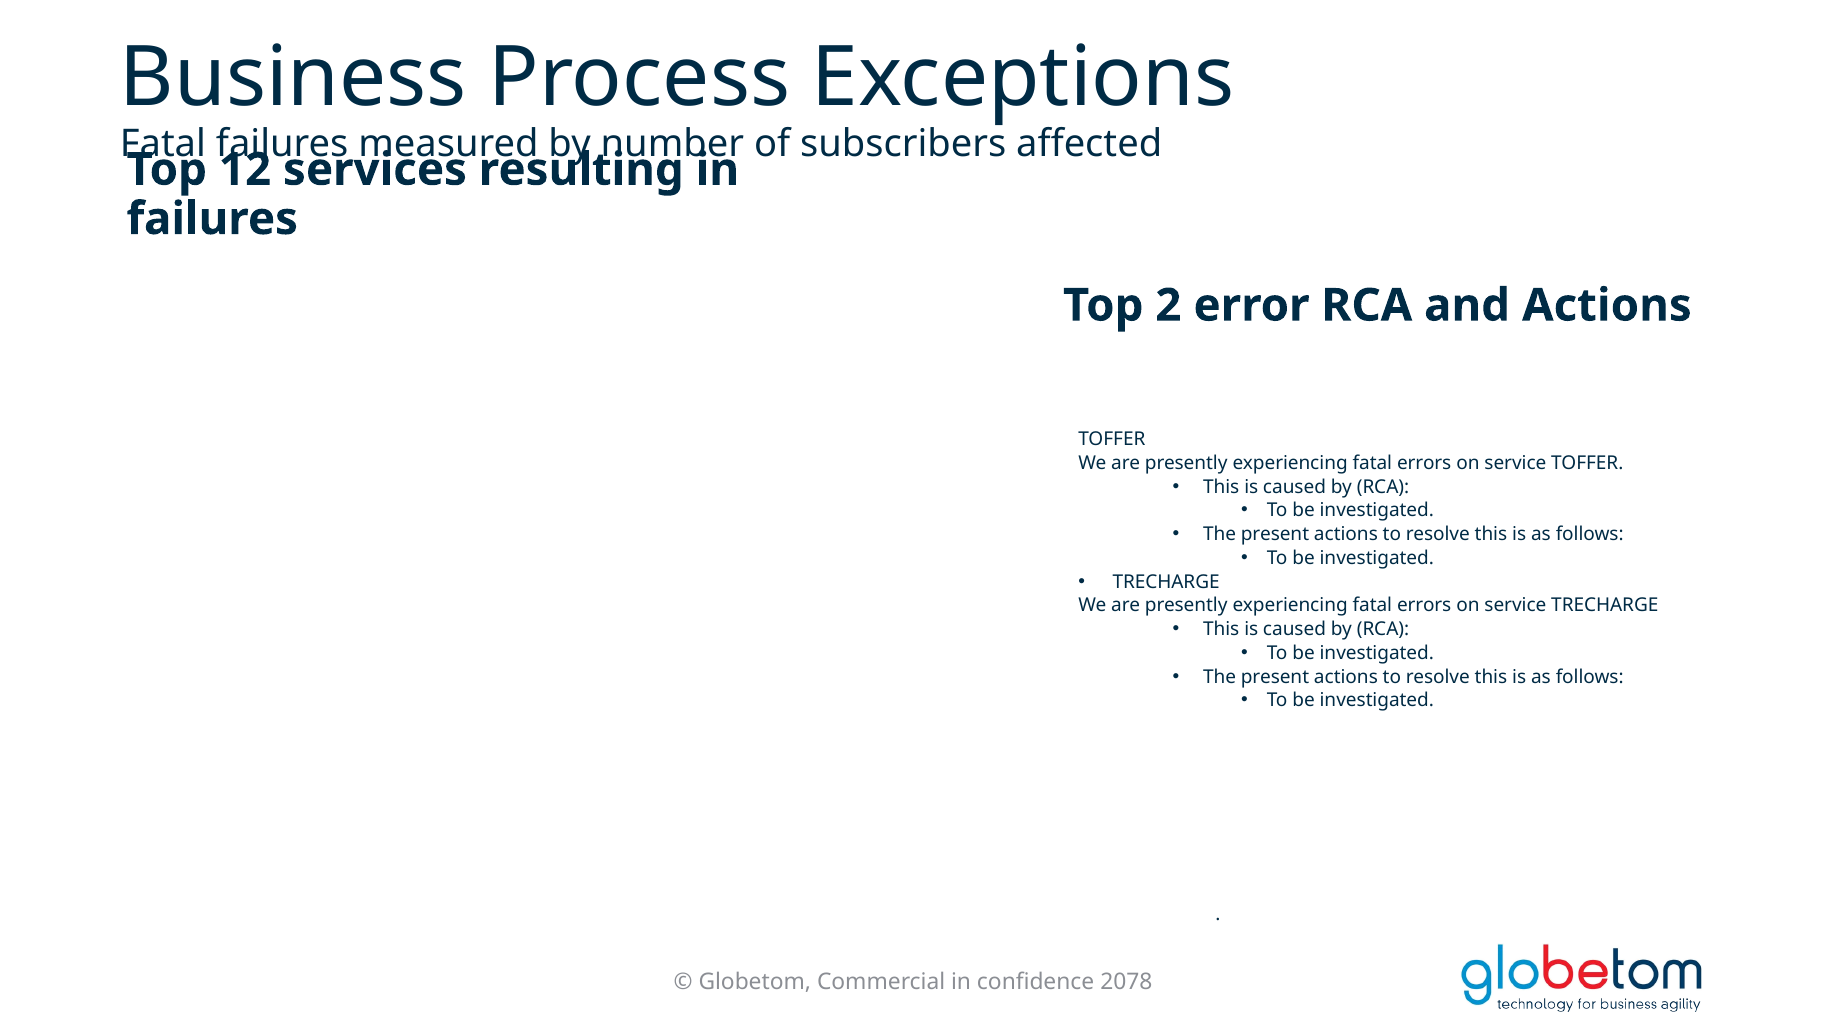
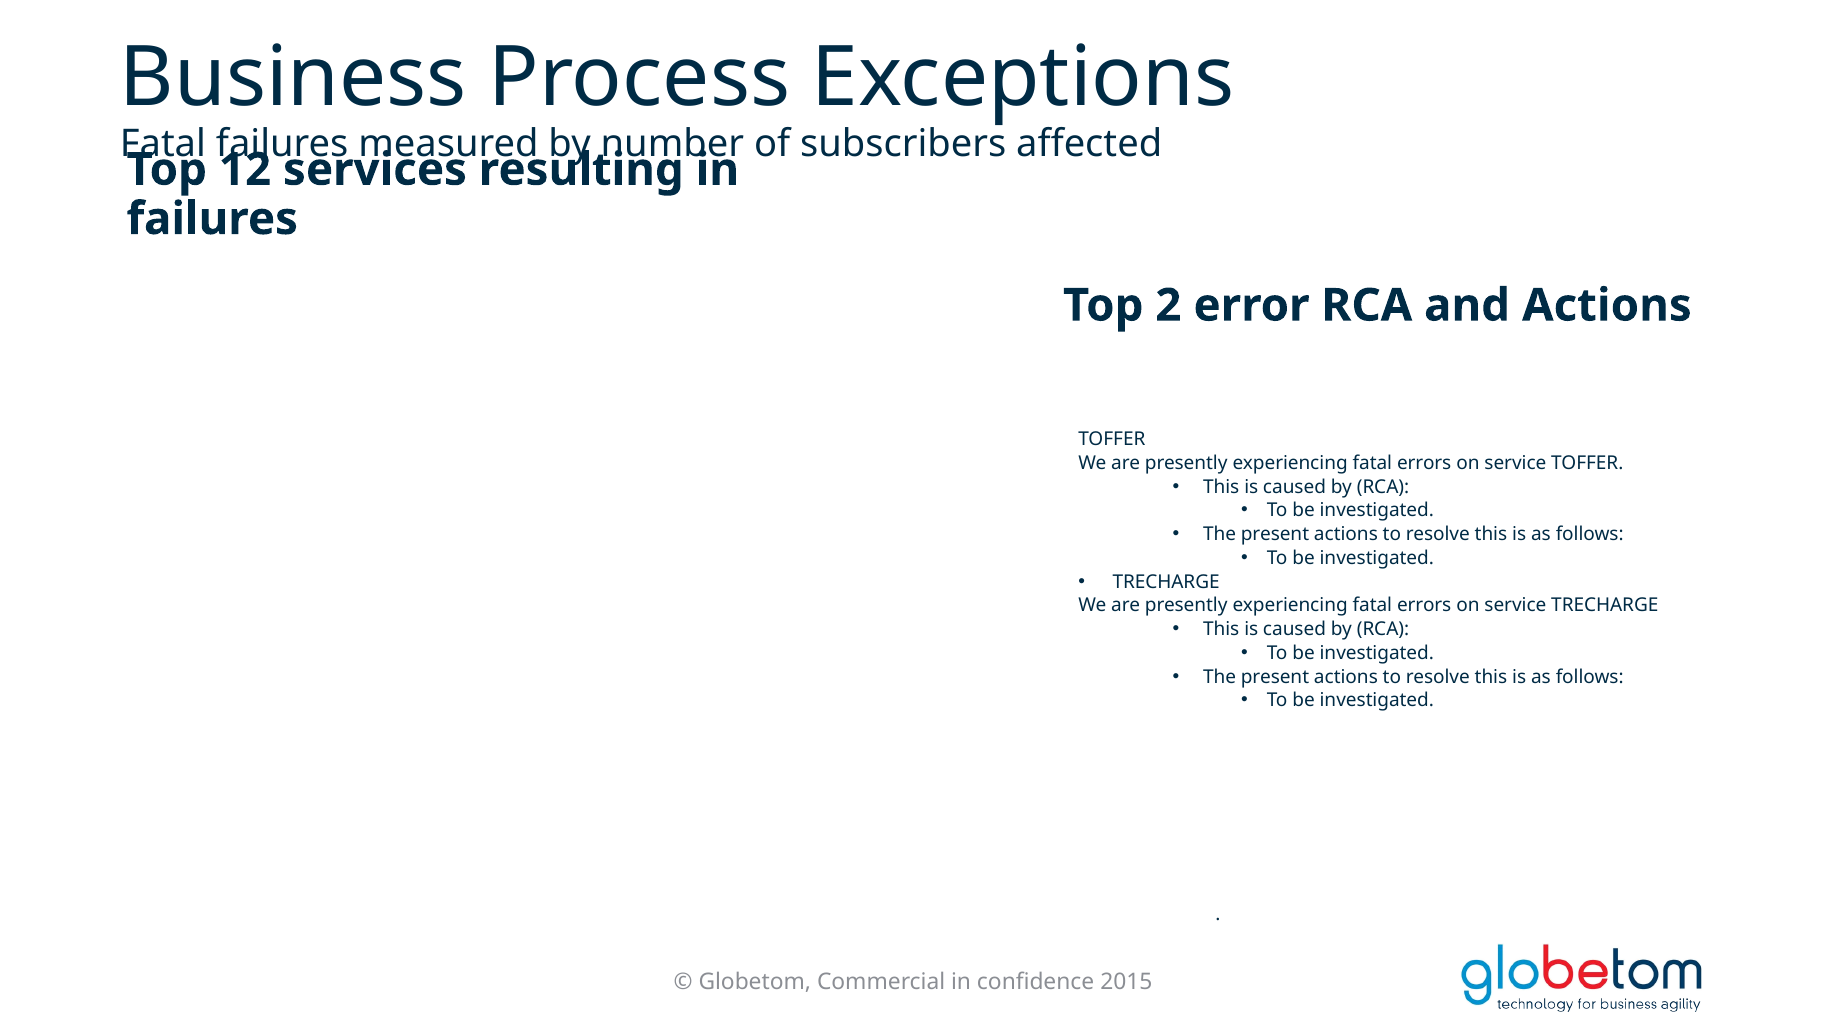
2078: 2078 -> 2015
